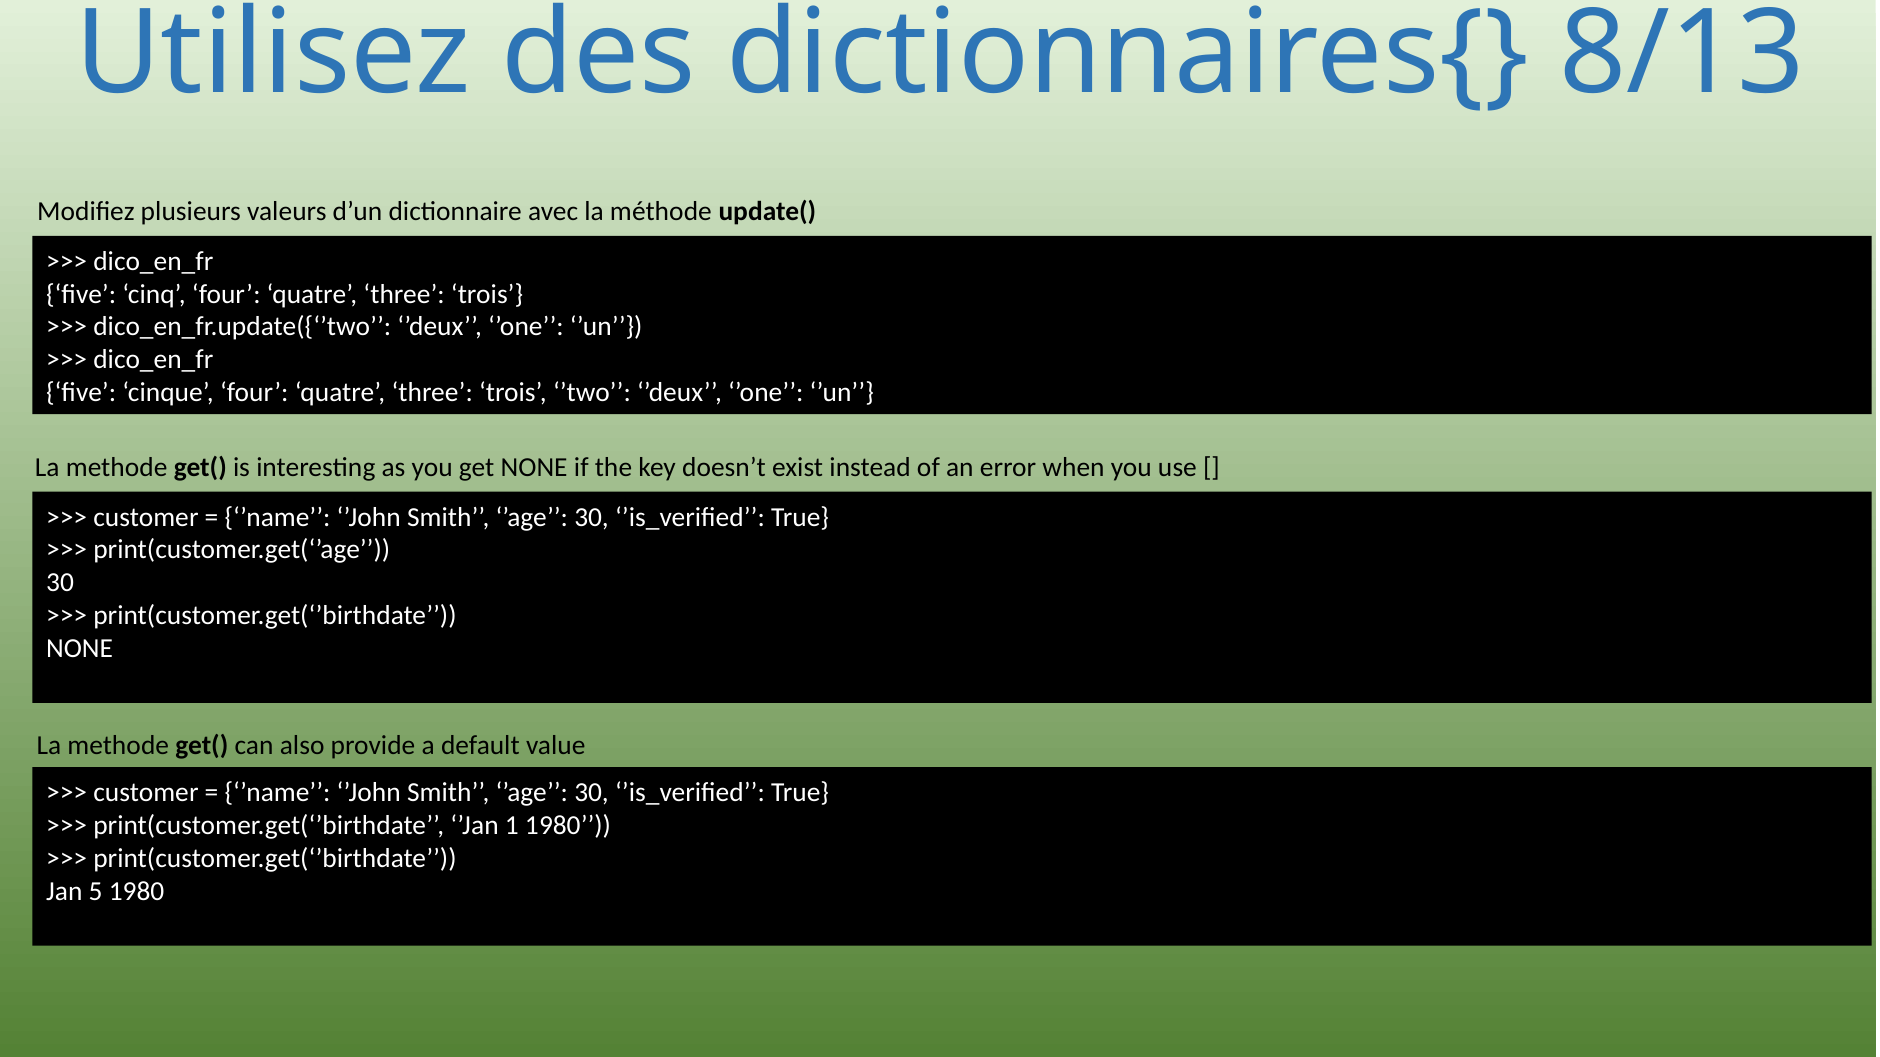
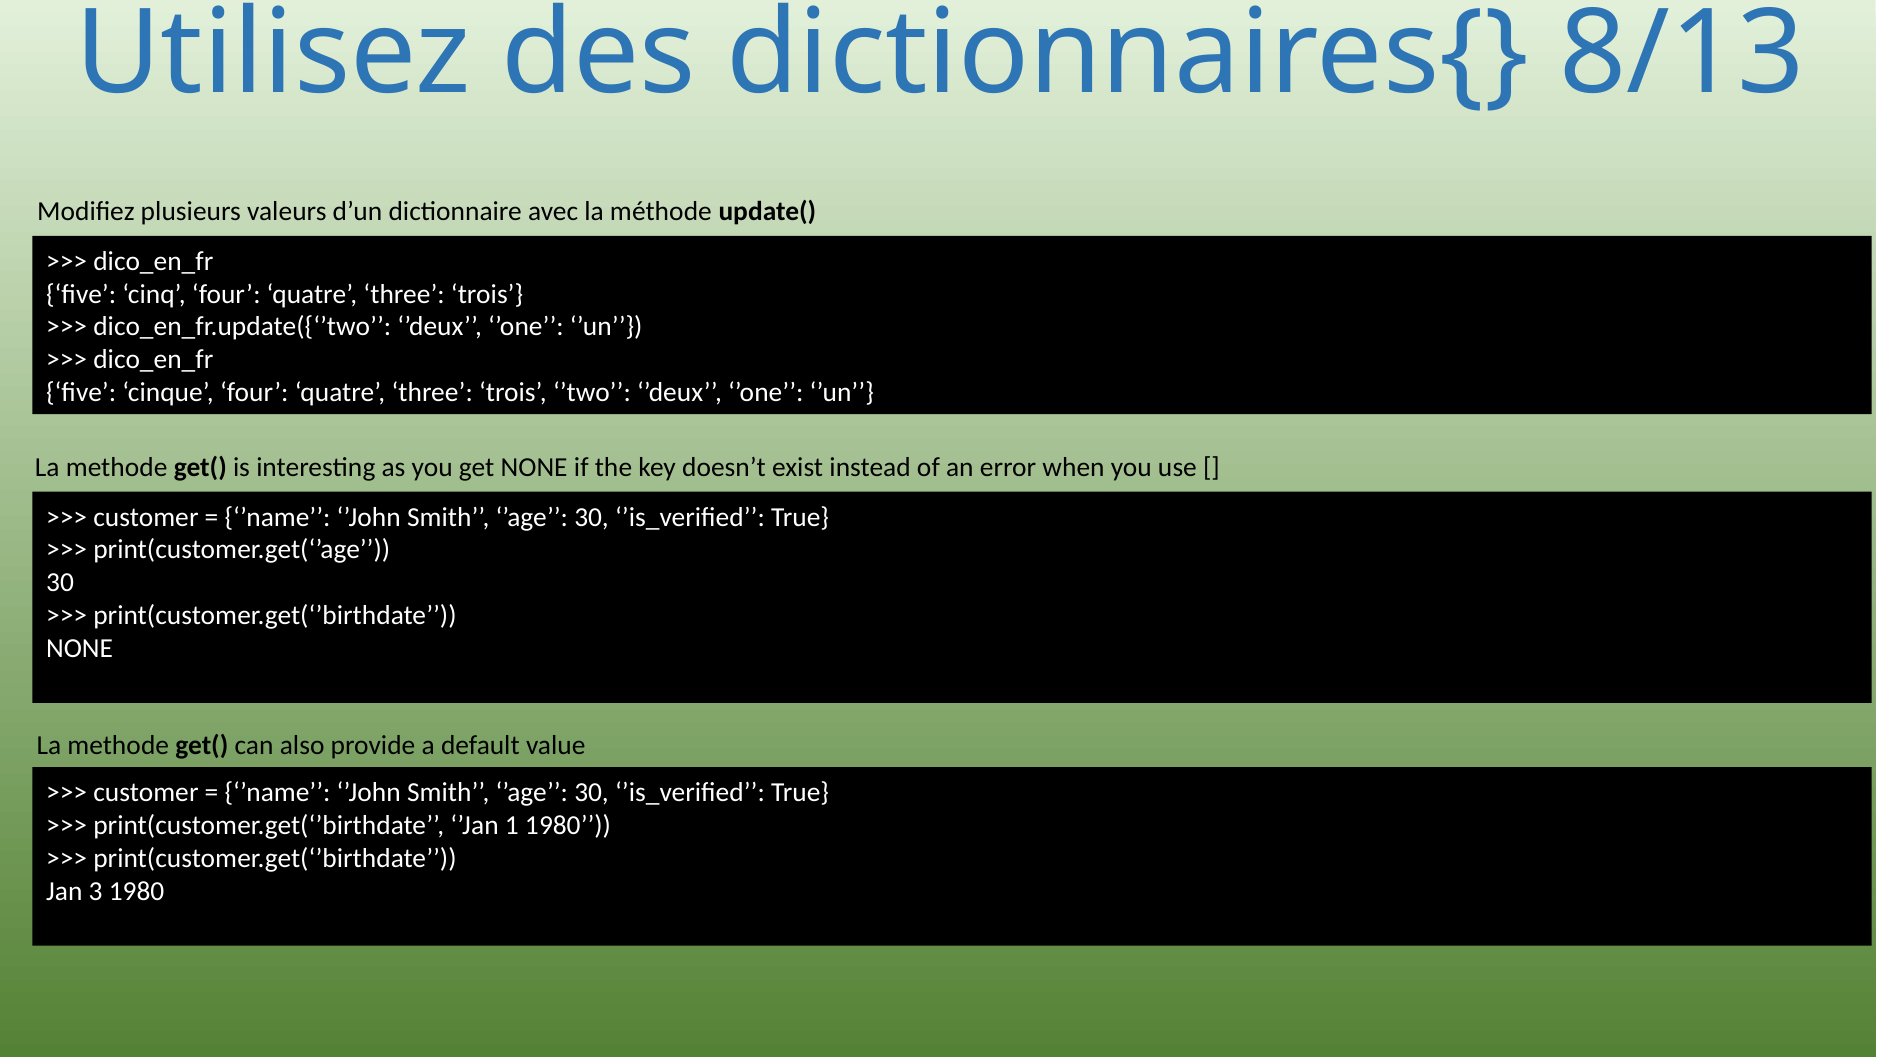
5: 5 -> 3
